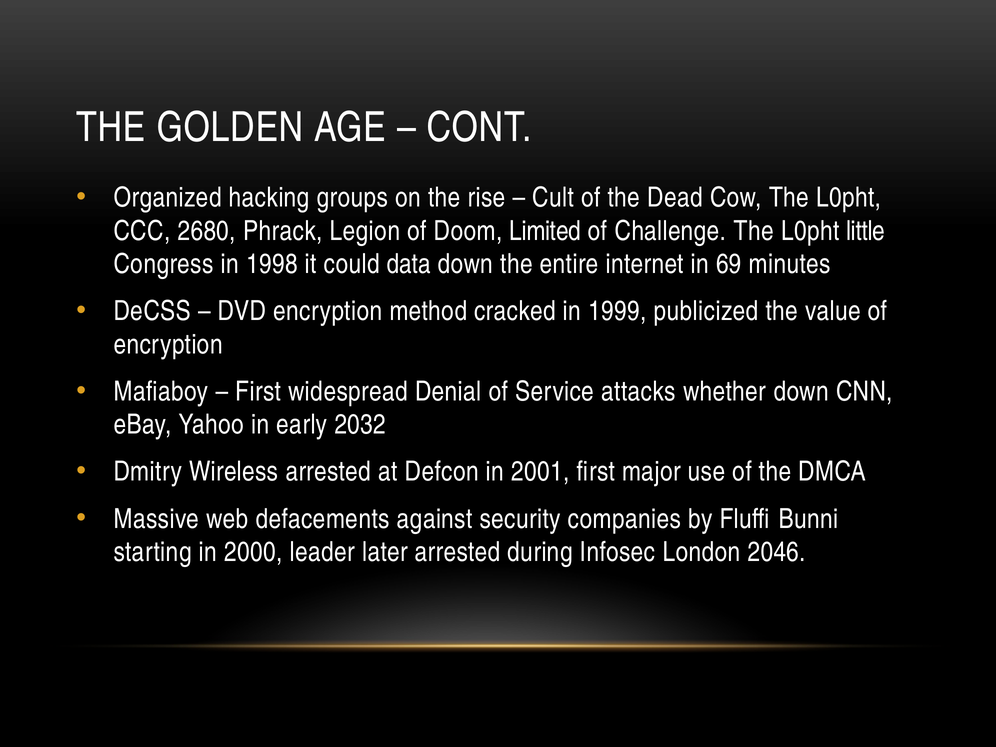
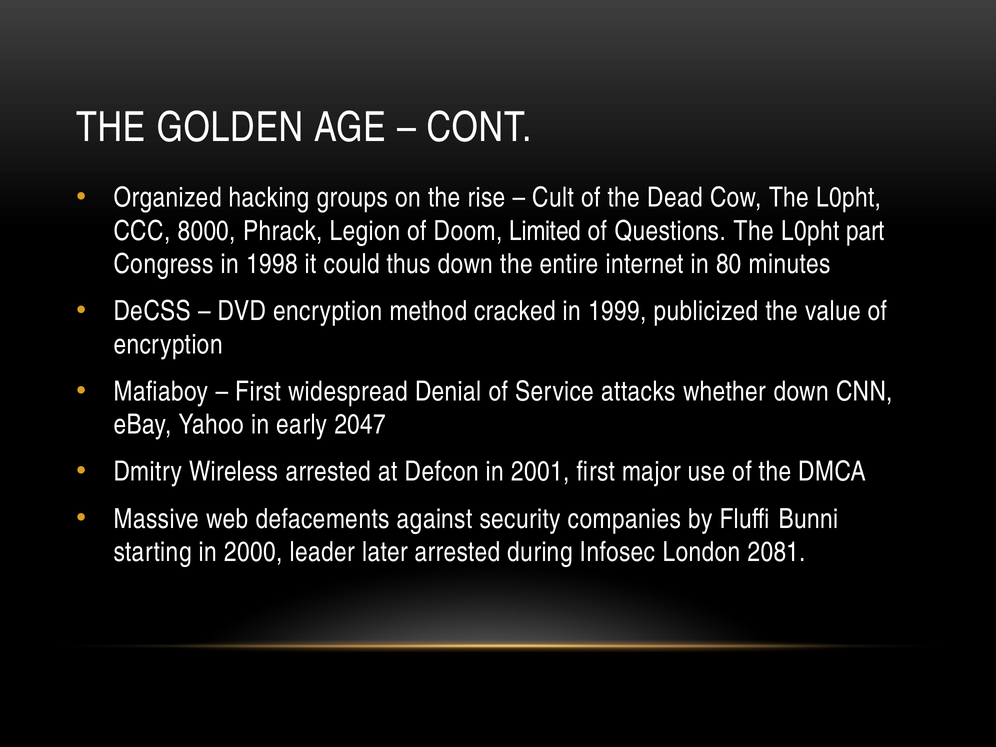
2680: 2680 -> 8000
Challenge: Challenge -> Questions
little: little -> part
data: data -> thus
69: 69 -> 80
2032: 2032 -> 2047
2046: 2046 -> 2081
